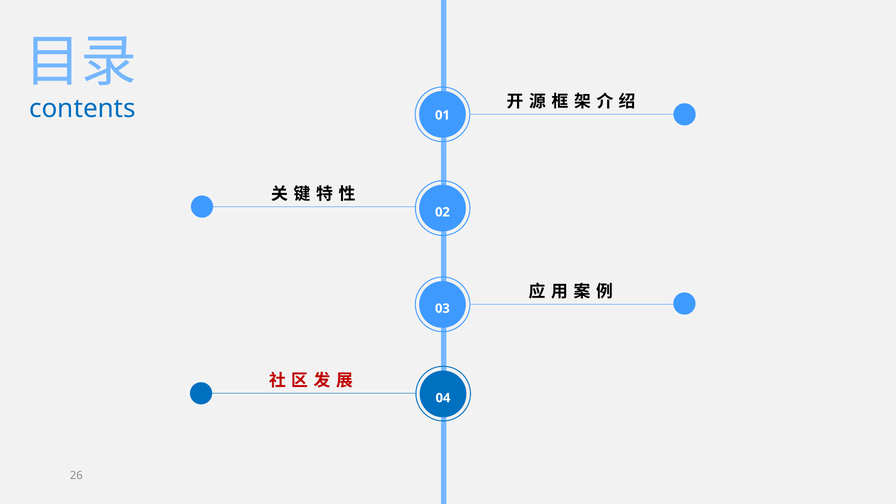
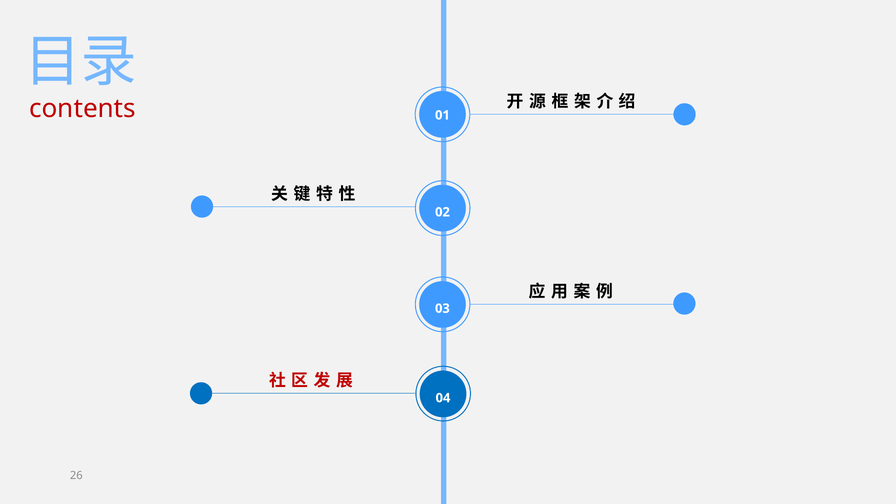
contents colour: blue -> red
